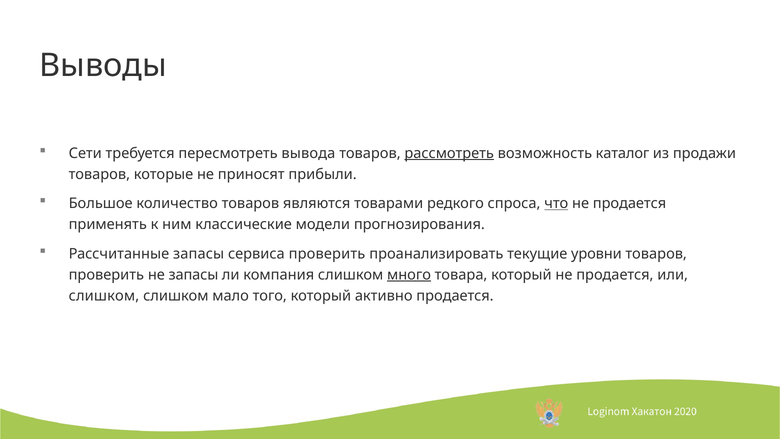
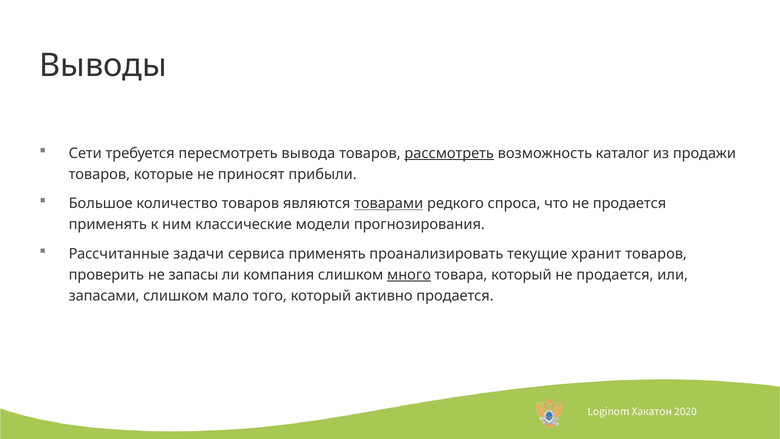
товарами underline: none -> present
что underline: present -> none
Рассчитанные запасы: запасы -> задачи
сервиса проверить: проверить -> применять
уровни: уровни -> хранит
слишком at (104, 296): слишком -> запасами
